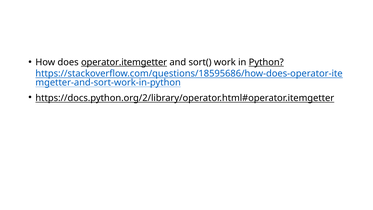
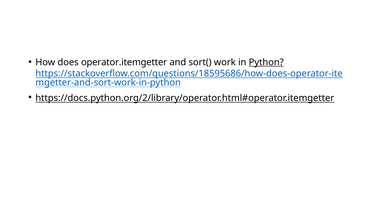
operator.itemgetter underline: present -> none
